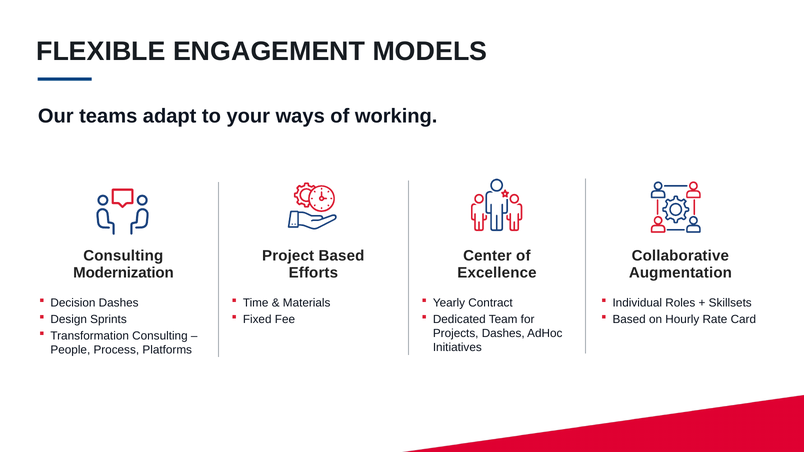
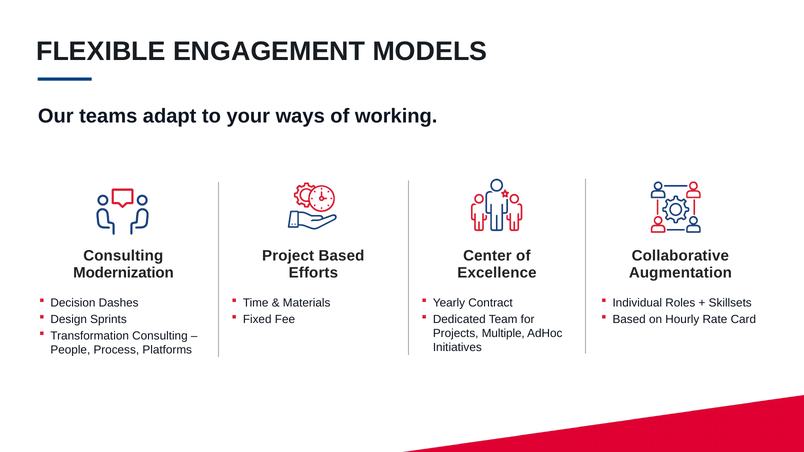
Projects Dashes: Dashes -> Multiple
